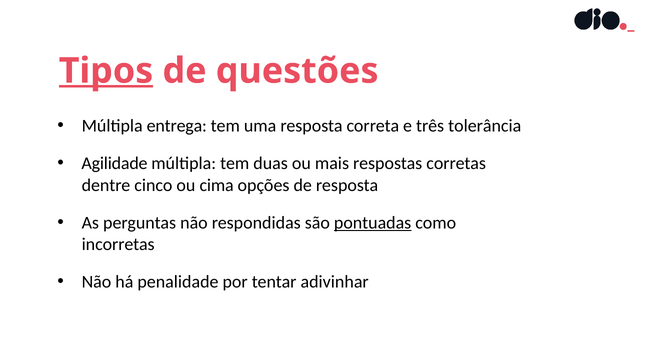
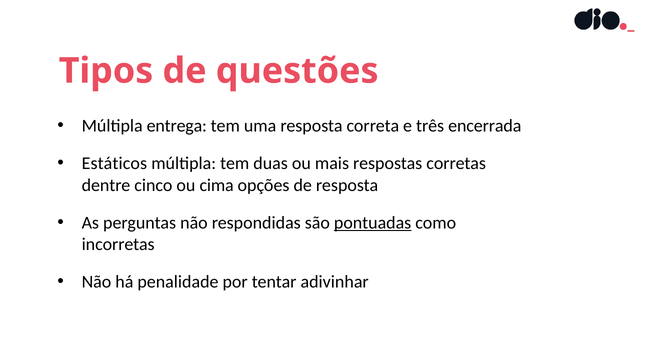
Tipos underline: present -> none
tolerância: tolerância -> encerrada
Agilidade: Agilidade -> Estáticos
